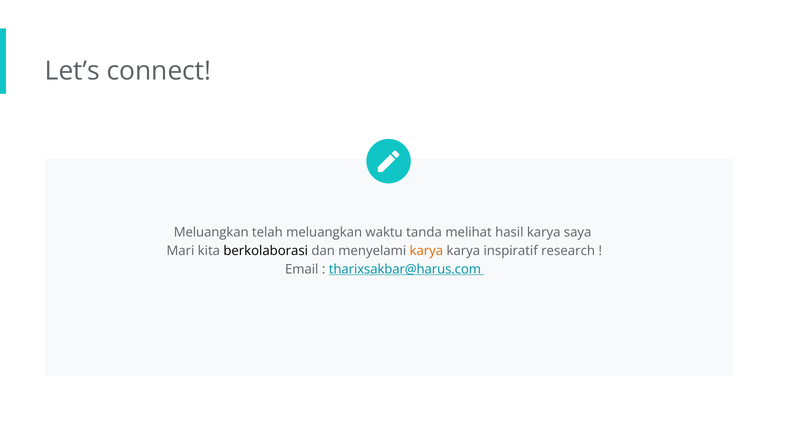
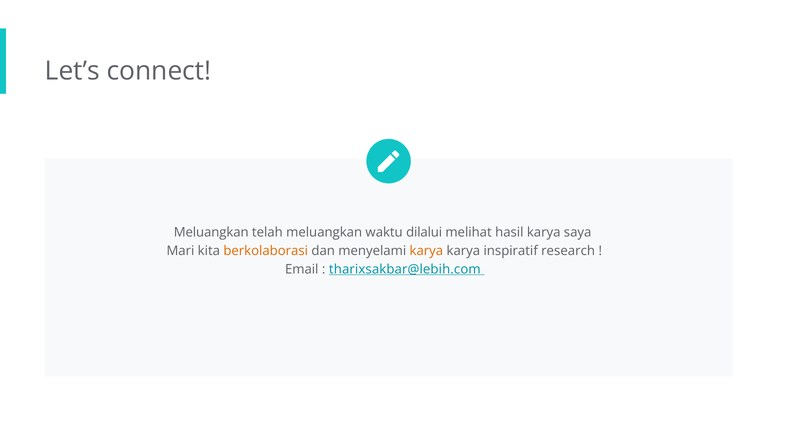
tanda: tanda -> dilalui
berkolaborasi colour: black -> orange
tharixsakbar@harus.com: tharixsakbar@harus.com -> tharixsakbar@lebih.com
